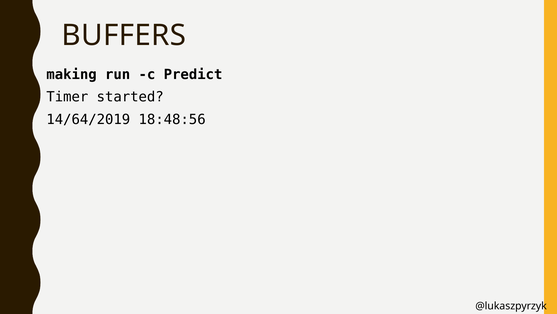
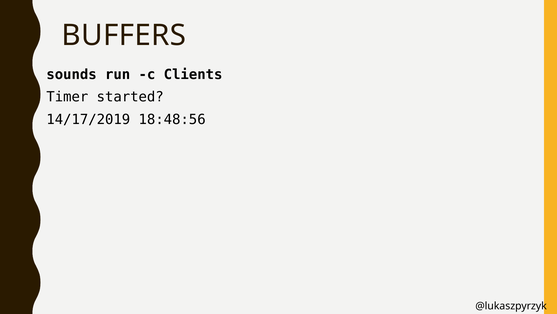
making: making -> sounds
Predict: Predict -> Clients
14/64/2019: 14/64/2019 -> 14/17/2019
